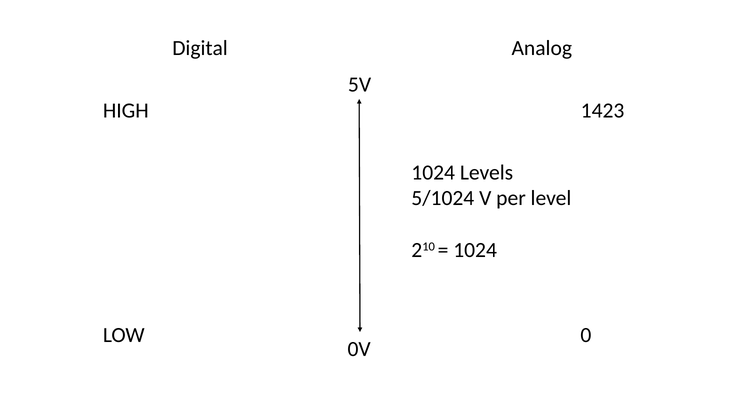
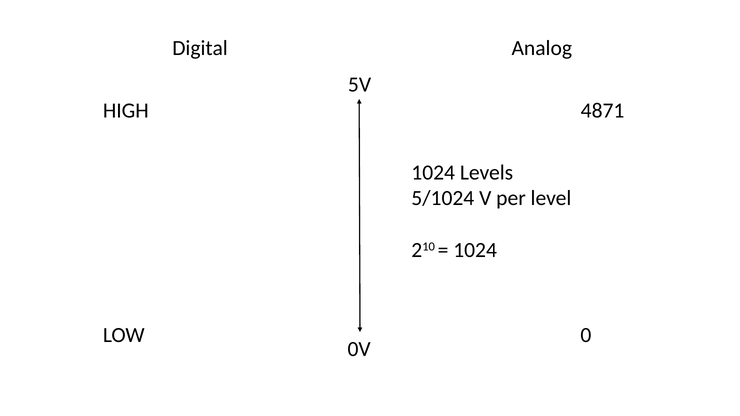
1423: 1423 -> 4871
